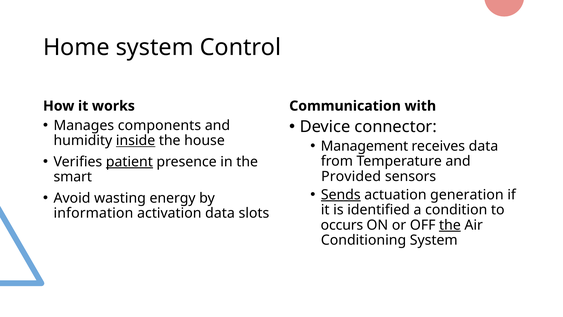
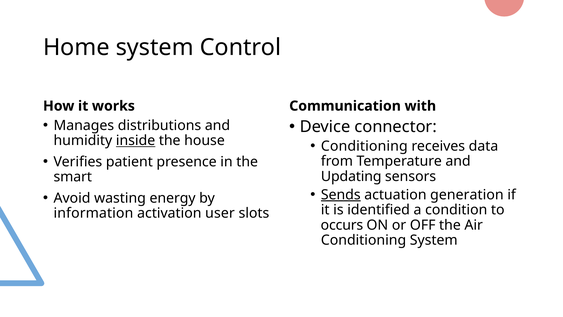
components: components -> distributions
Management at (364, 146): Management -> Conditioning
patient underline: present -> none
Provided: Provided -> Updating
activation data: data -> user
the at (450, 225) underline: present -> none
